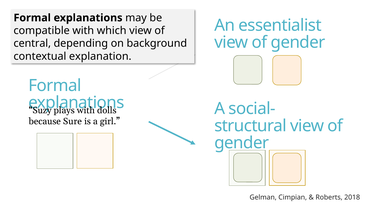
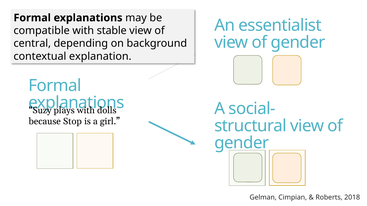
which: which -> stable
Sure: Sure -> Stop
